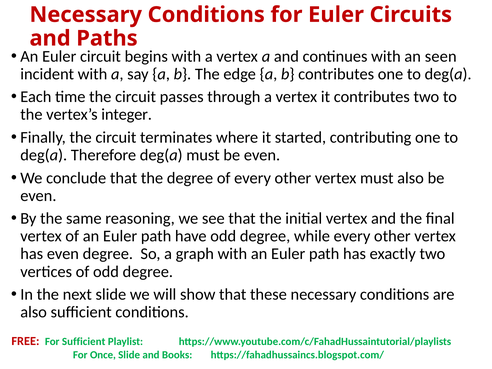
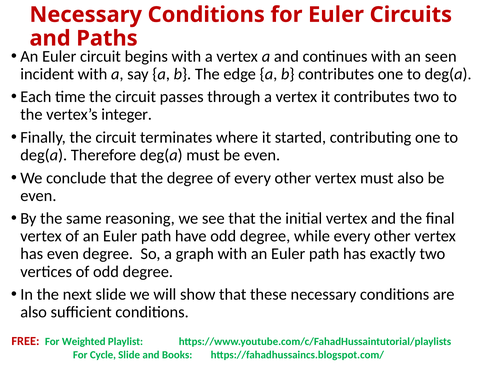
For Sufficient: Sufficient -> Weighted
Once: Once -> Cycle
